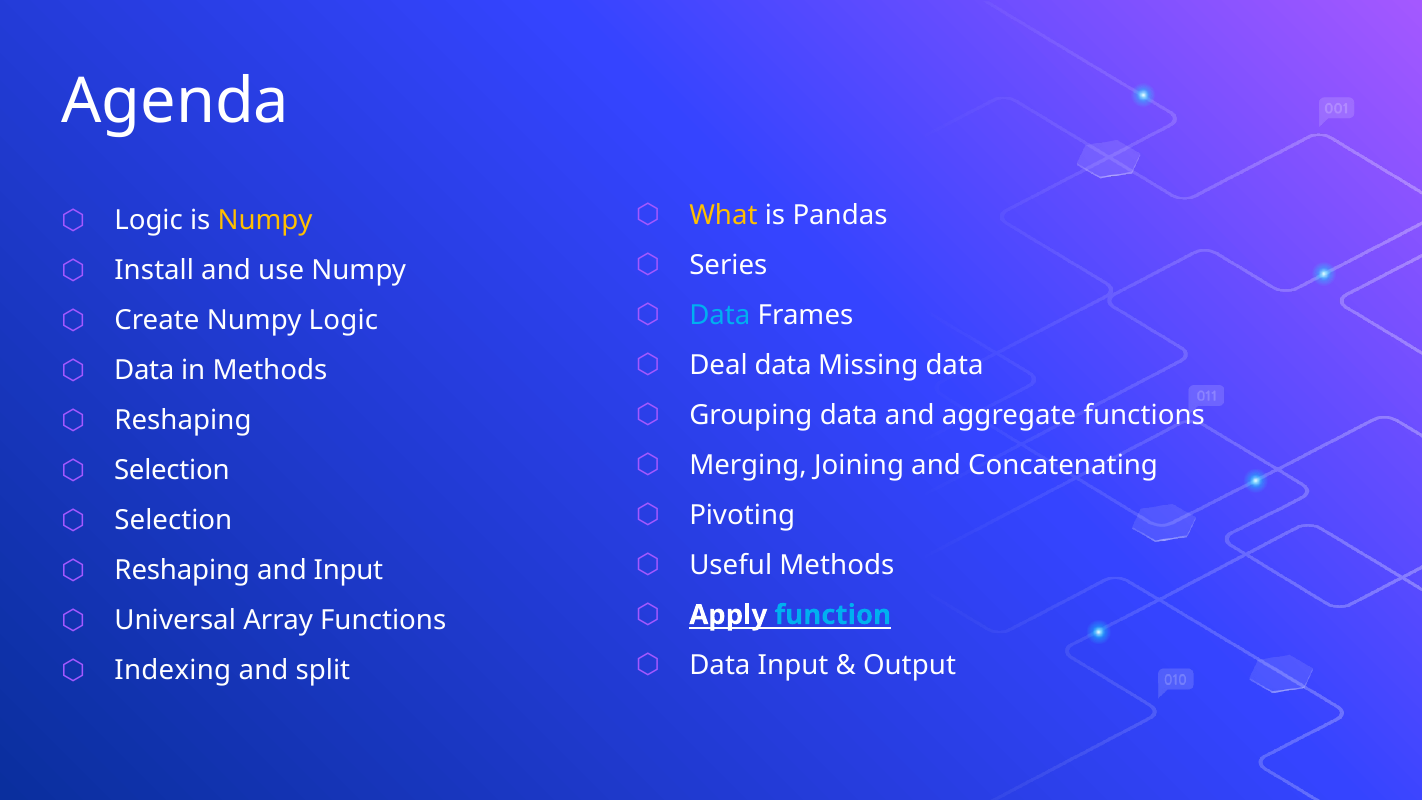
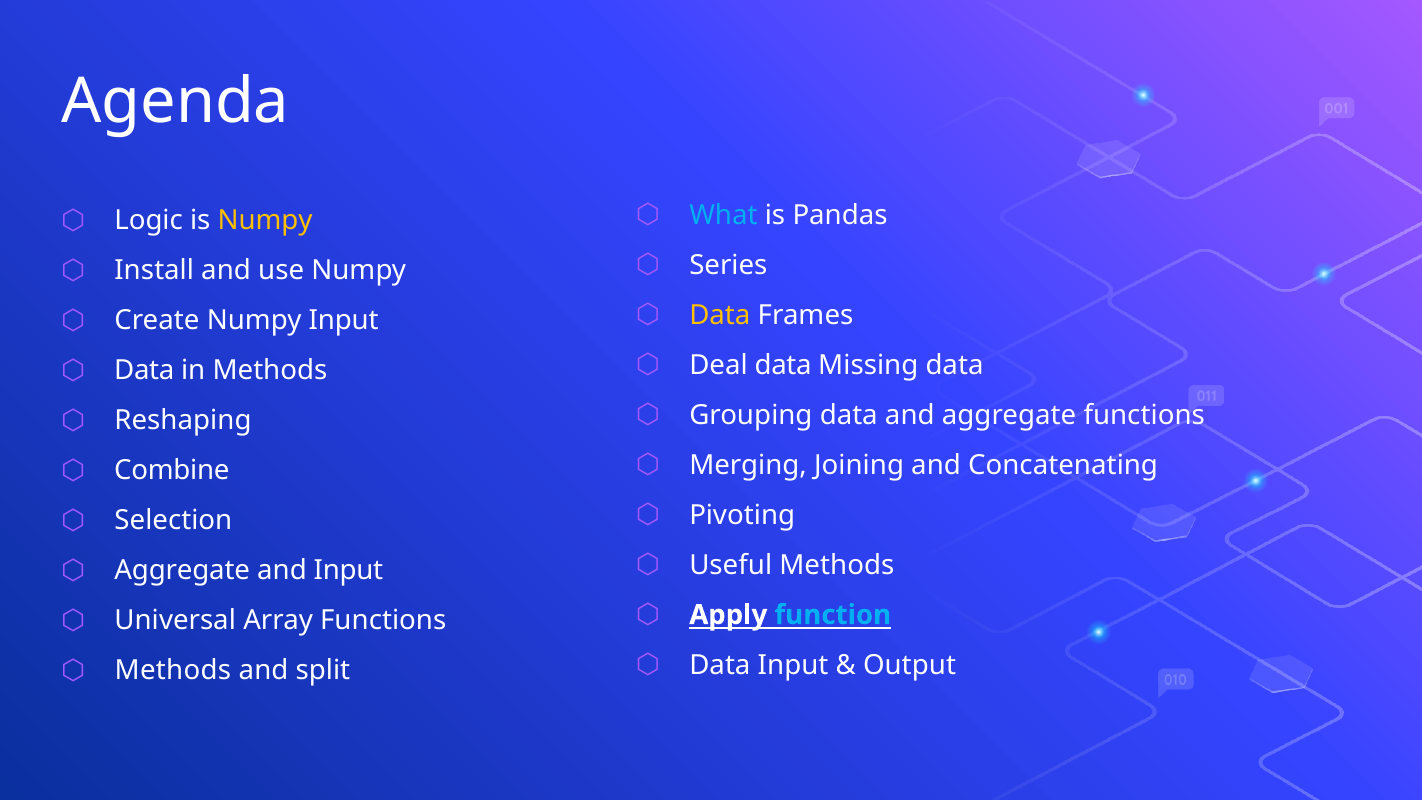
What colour: yellow -> light blue
Data at (720, 315) colour: light blue -> yellow
Numpy Logic: Logic -> Input
Selection at (172, 471): Selection -> Combine
Reshaping at (182, 571): Reshaping -> Aggregate
Indexing at (173, 671): Indexing -> Methods
